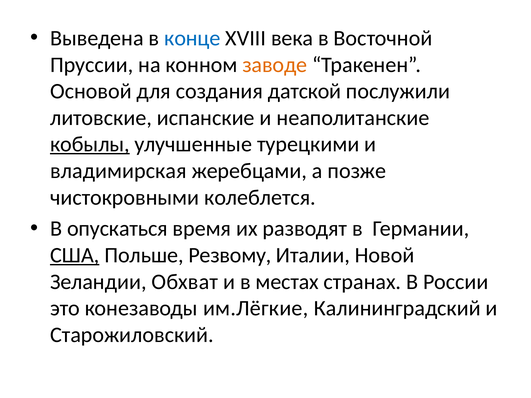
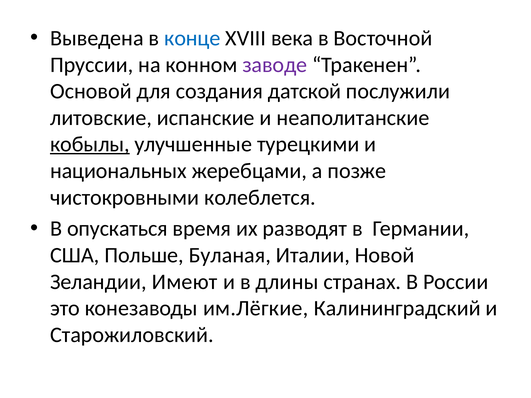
заводе colour: orange -> purple
владимирская: владимирская -> национальных
США underline: present -> none
Резвому: Резвому -> Буланая
Обхват: Обхват -> Имеют
местах: местах -> длины
